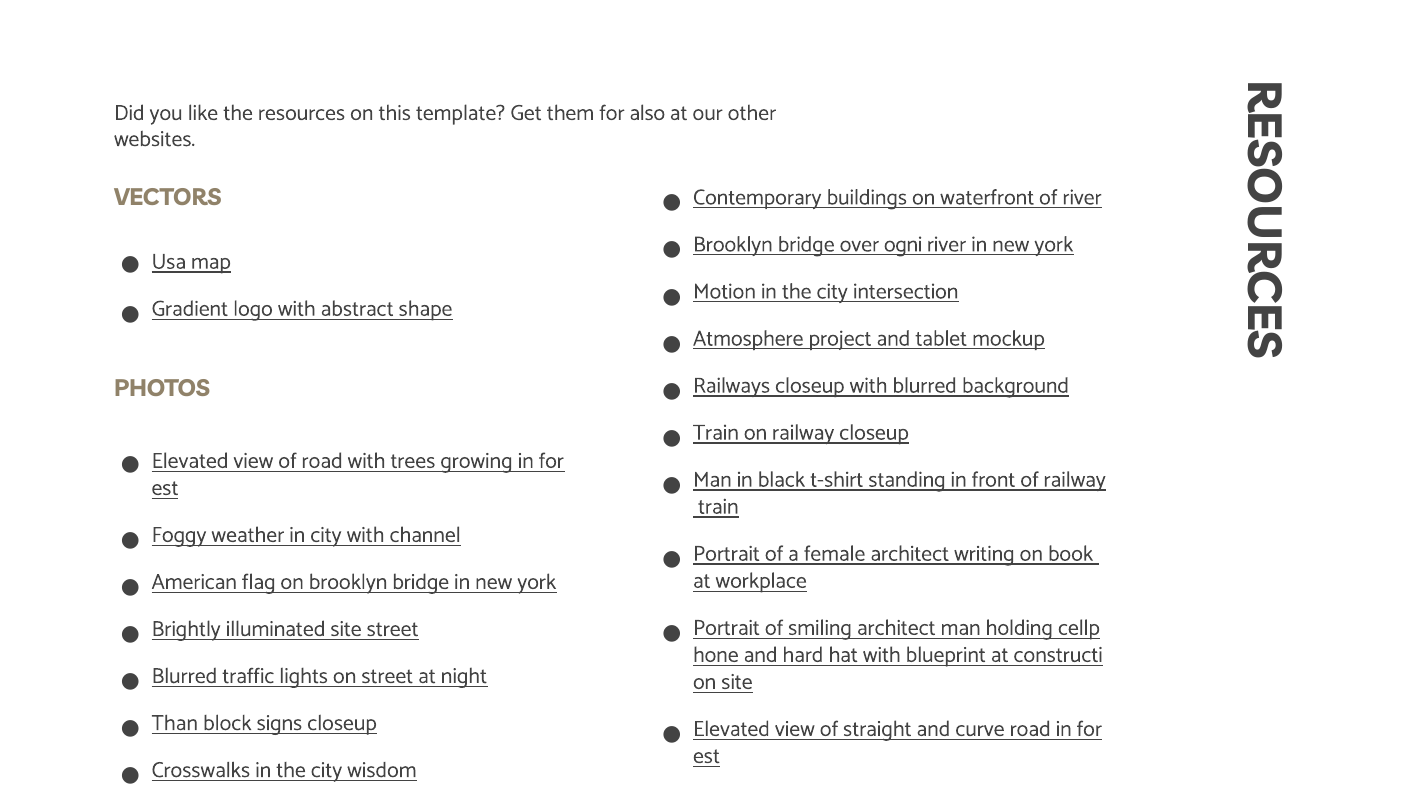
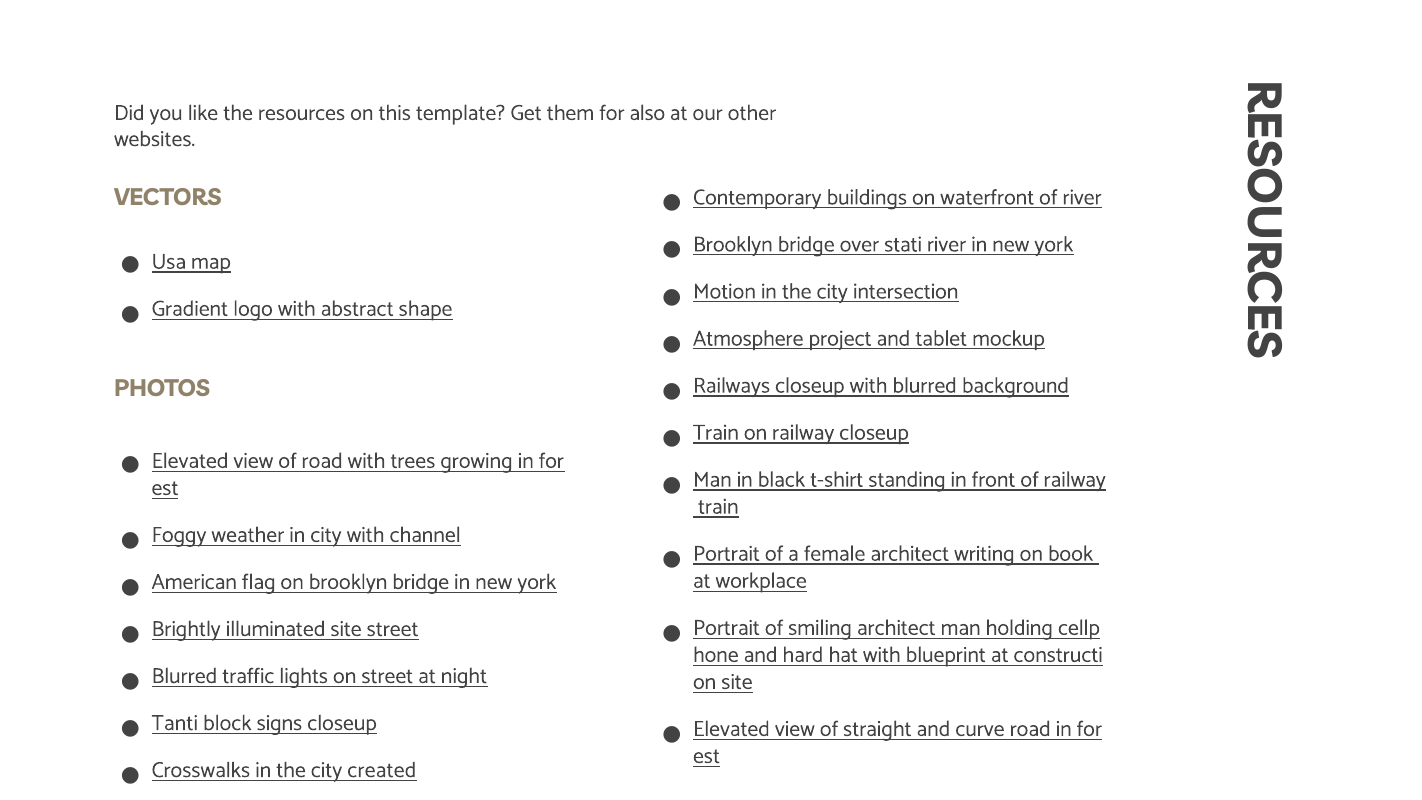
ogni: ogni -> stati
Than: Than -> Tanti
wisdom: wisdom -> created
